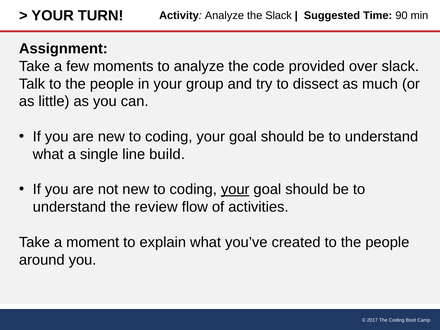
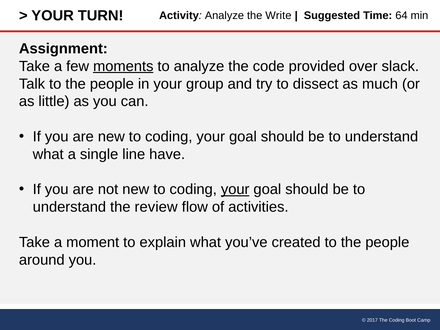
the Slack: Slack -> Write
90: 90 -> 64
moments underline: none -> present
build: build -> have
